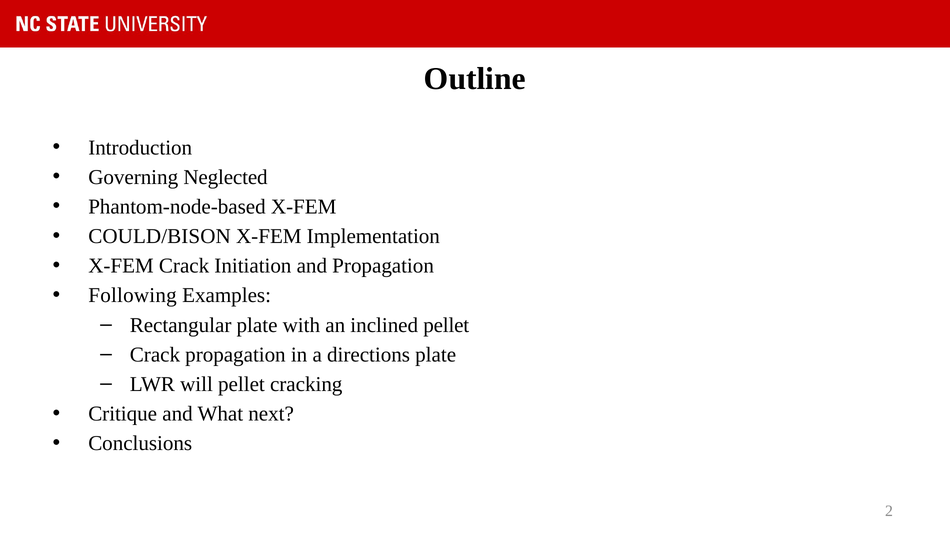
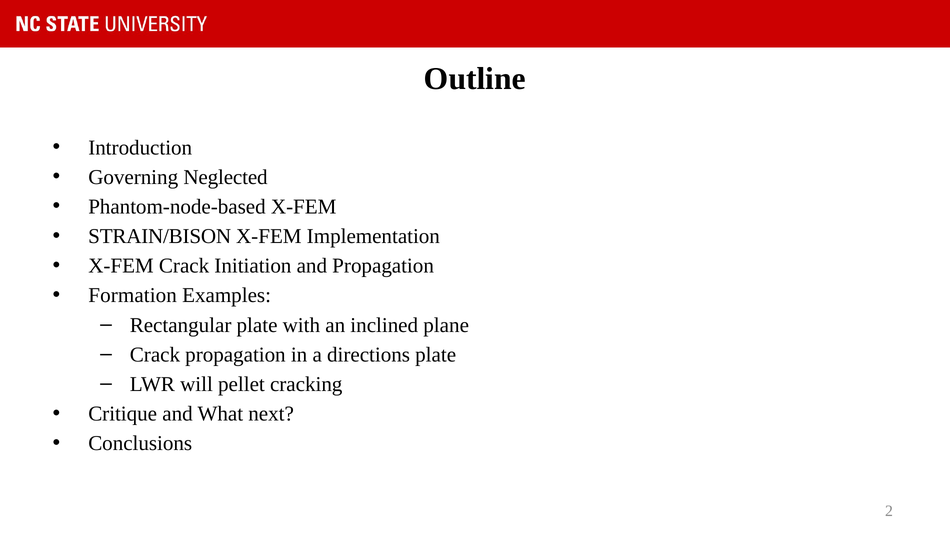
COULD/BISON: COULD/BISON -> STRAIN/BISON
Following: Following -> Formation
inclined pellet: pellet -> plane
